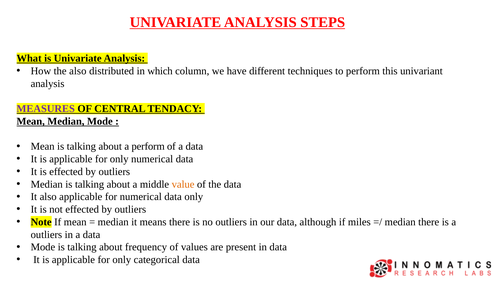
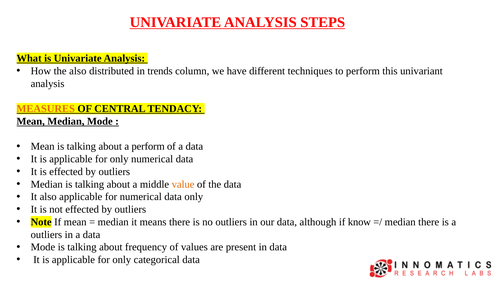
which: which -> trends
MEASURES colour: purple -> orange
miles: miles -> know
